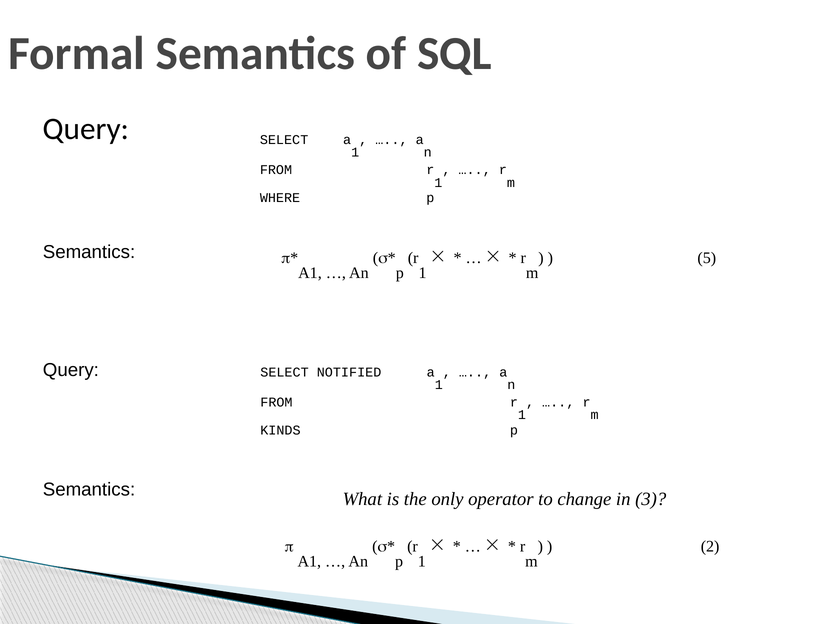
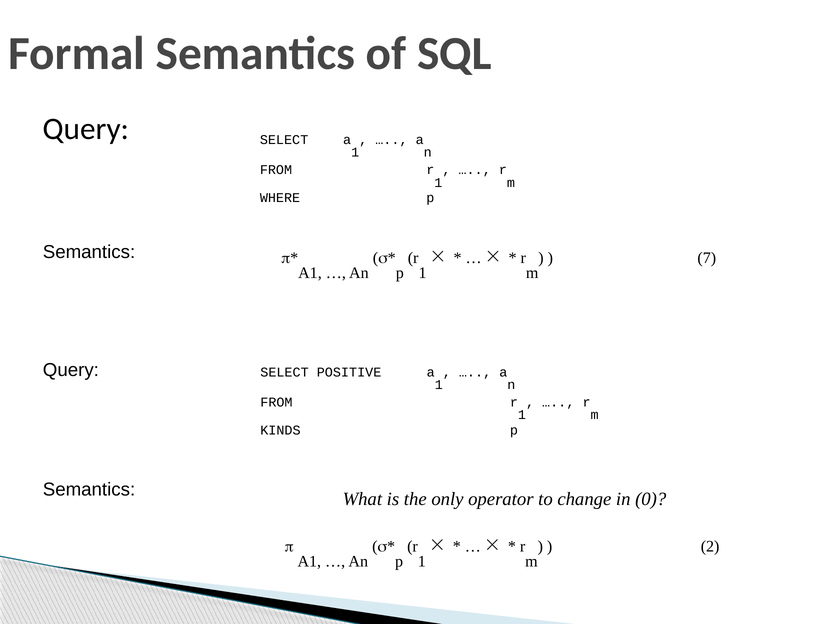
5: 5 -> 7
NOTIFIED: NOTIFIED -> POSITIVE
3: 3 -> 0
